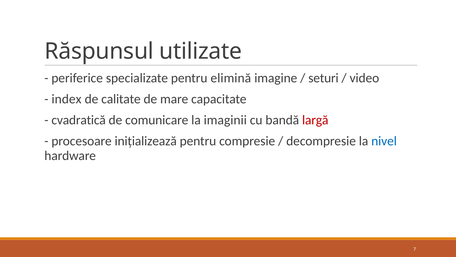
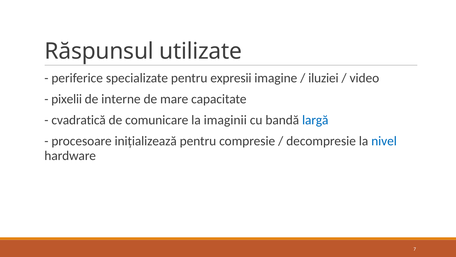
elimină: elimină -> expresii
seturi: seturi -> iluziei
index: index -> pixelii
calitate: calitate -> interne
largă colour: red -> blue
